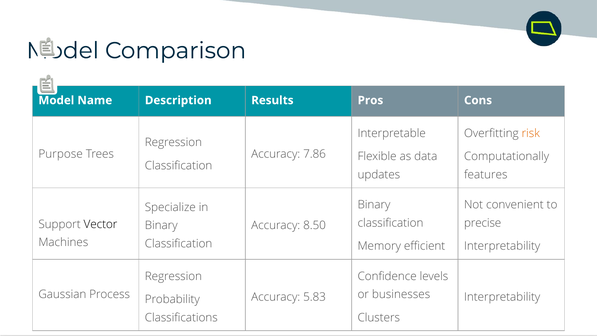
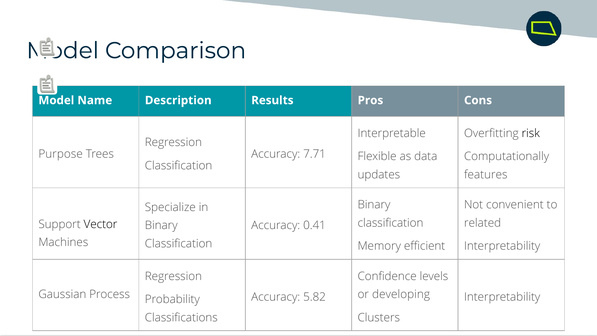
risk colour: orange -> black
7.86: 7.86 -> 7.71
precise: precise -> related
8.50: 8.50 -> 0.41
businesses: businesses -> developing
5.83: 5.83 -> 5.82
